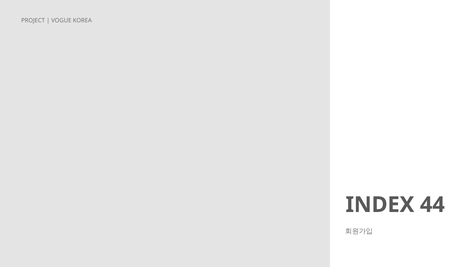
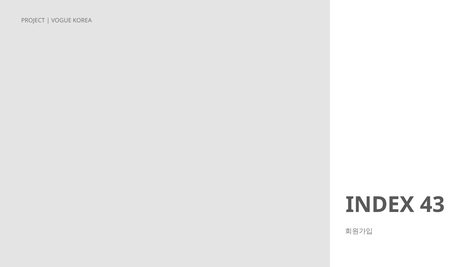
44: 44 -> 43
